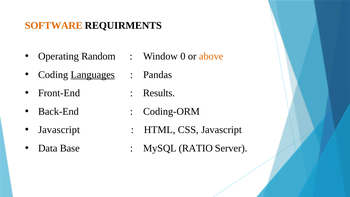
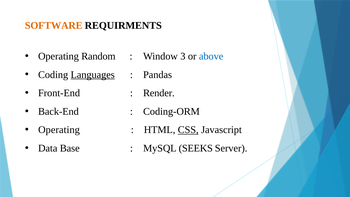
0: 0 -> 3
above colour: orange -> blue
Results: Results -> Render
Javascript at (59, 130): Javascript -> Operating
CSS underline: none -> present
RATIO: RATIO -> SEEKS
